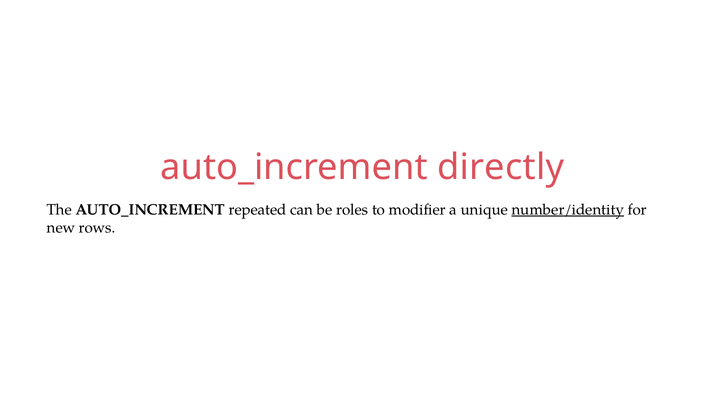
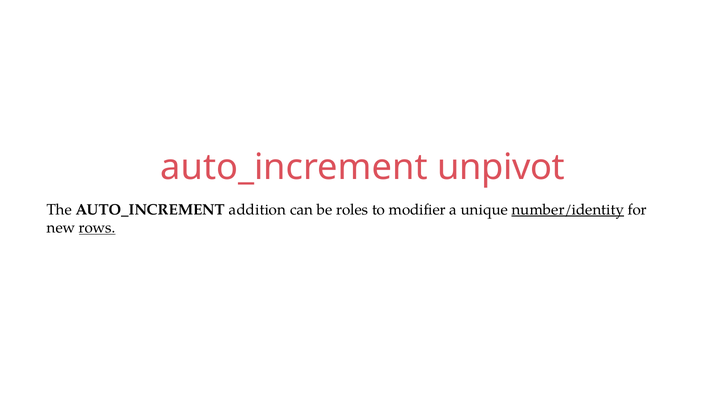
directly: directly -> unpivot
repeated: repeated -> addition
rows underline: none -> present
